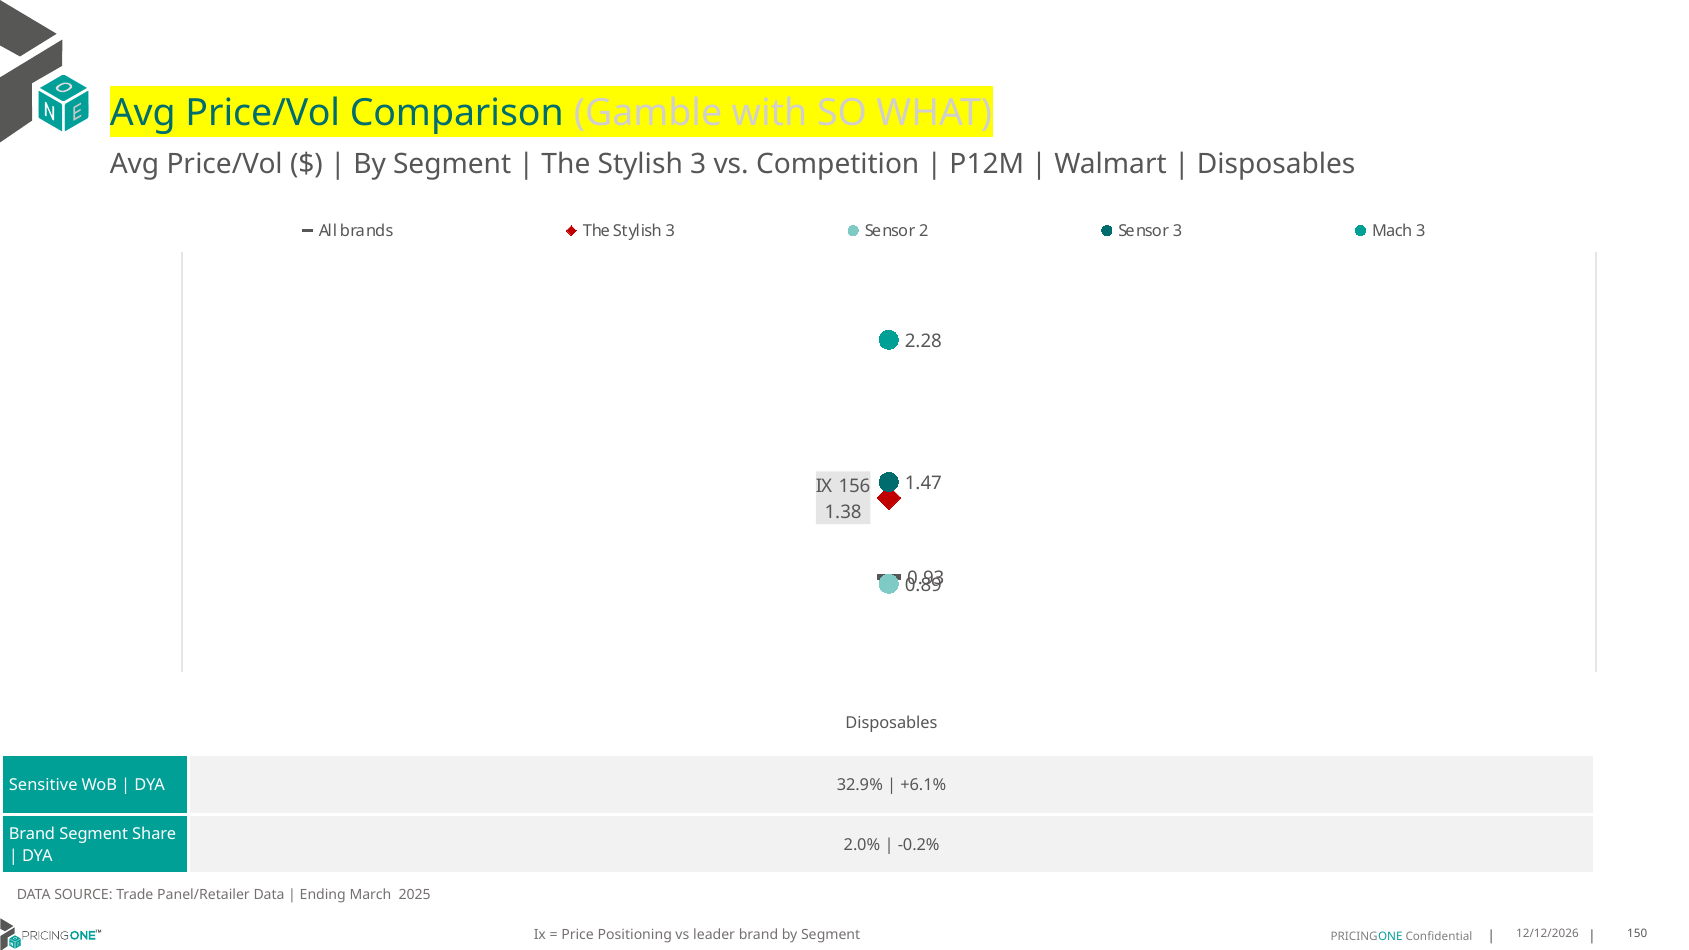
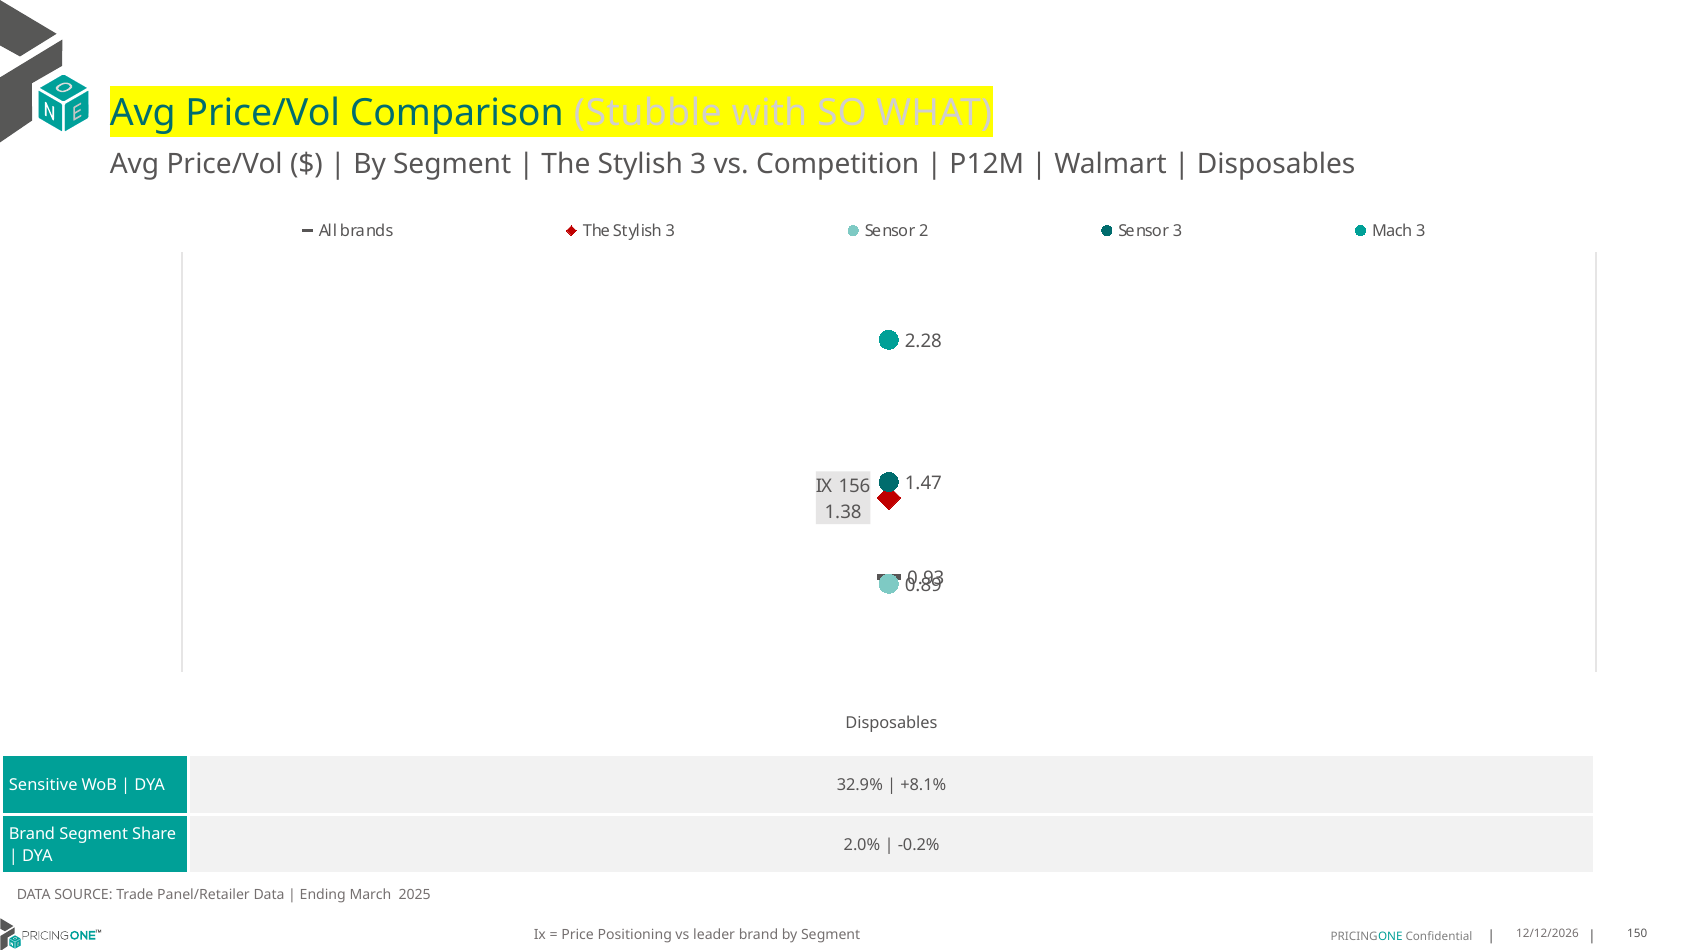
Gamble: Gamble -> Stubble
+6.1%: +6.1% -> +8.1%
